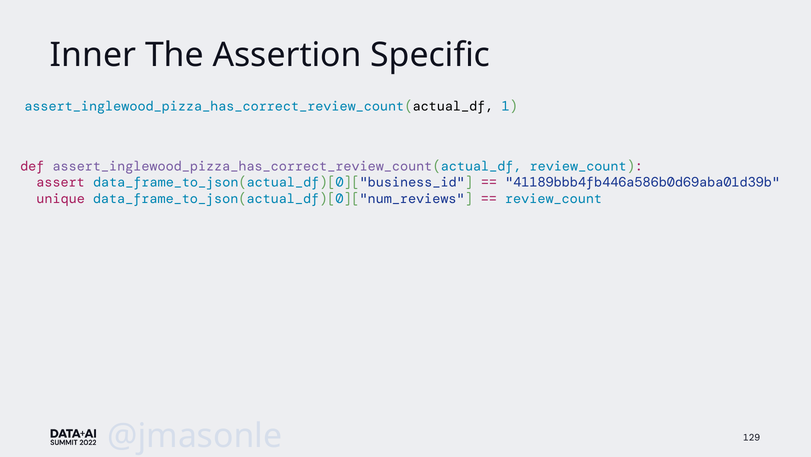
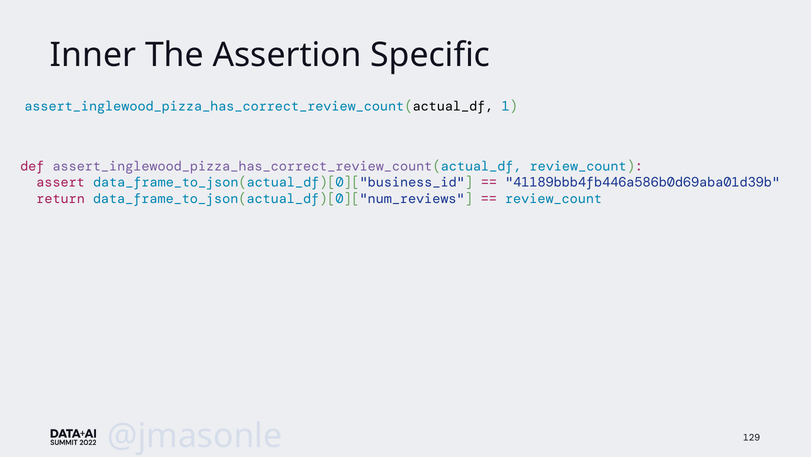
unique: unique -> return
